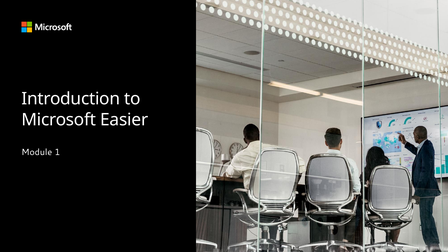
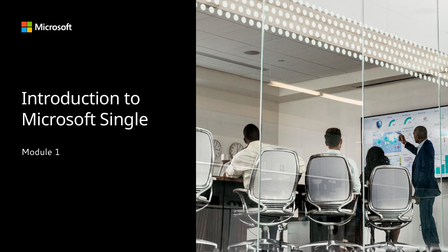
Easier: Easier -> Single
